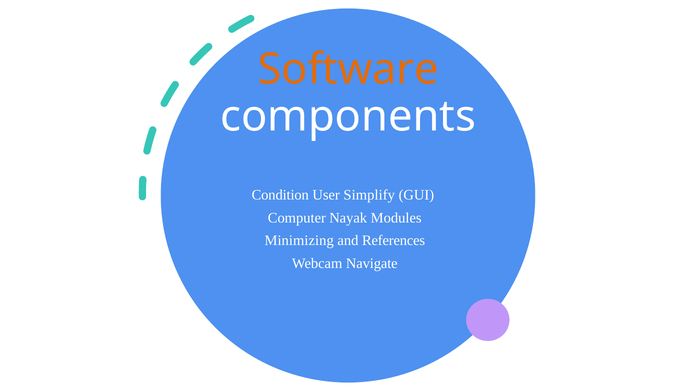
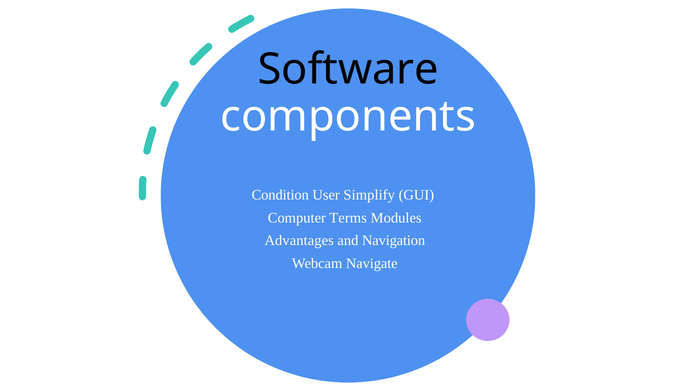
Software colour: orange -> black
Nayak: Nayak -> Terms
Minimizing: Minimizing -> Advantages
References: References -> Navigation
